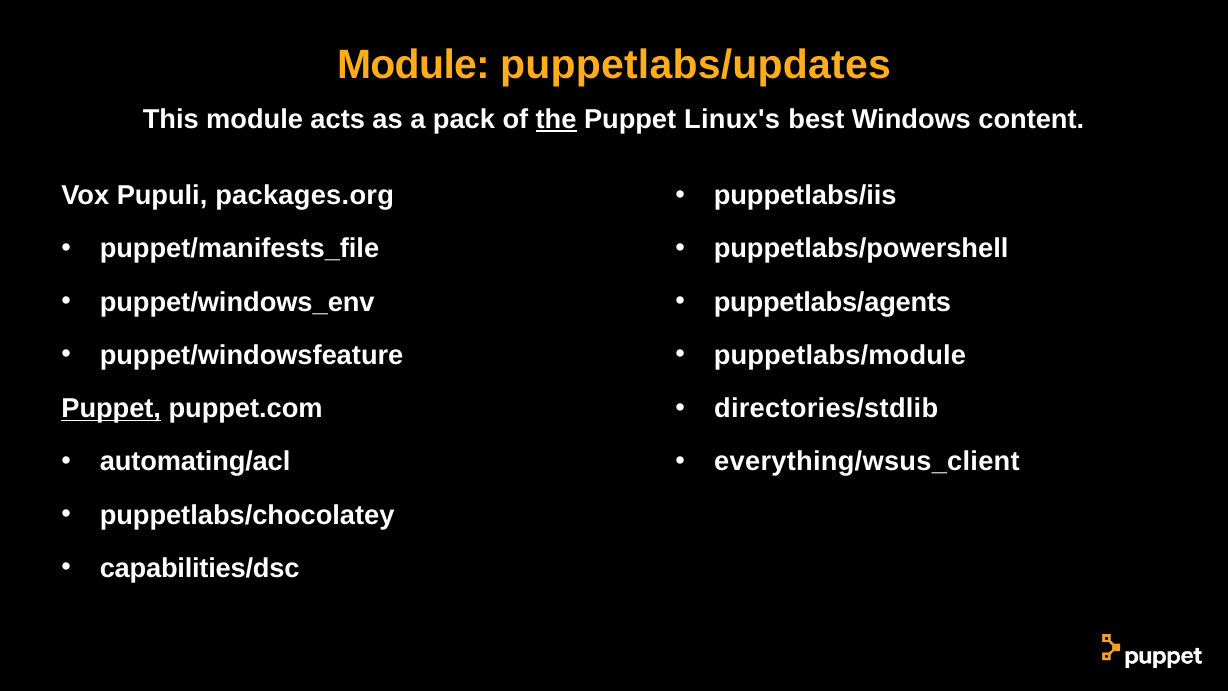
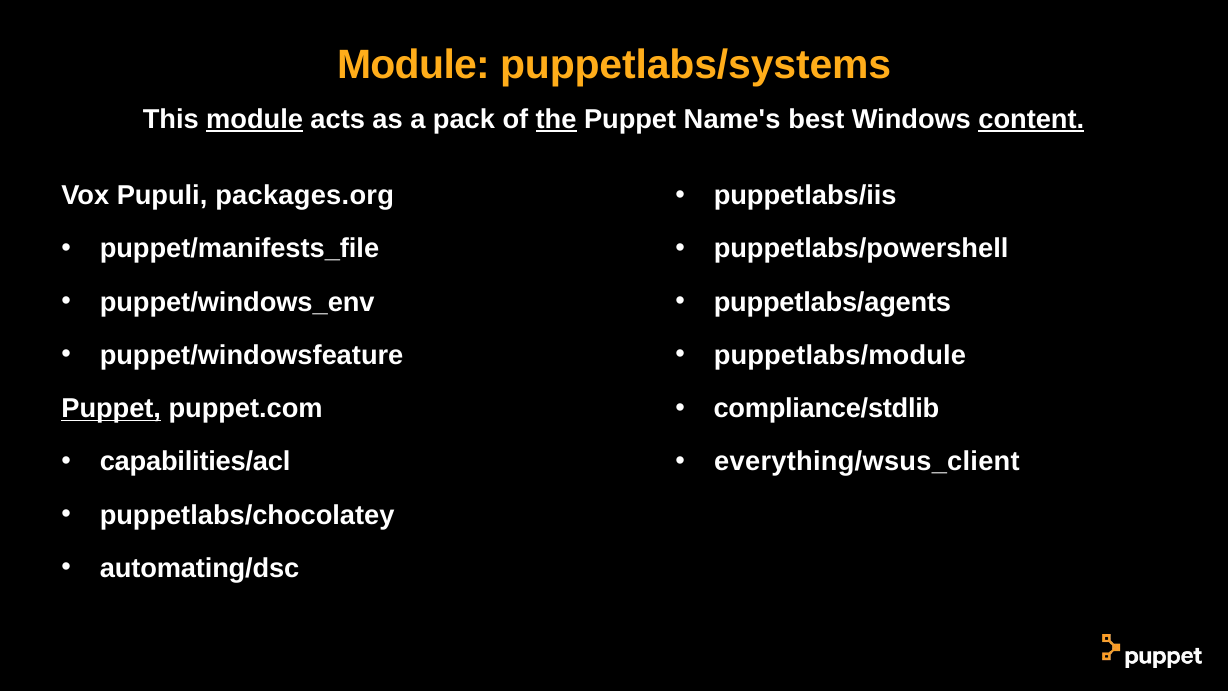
puppetlabs/updates: puppetlabs/updates -> puppetlabs/systems
module at (255, 119) underline: none -> present
Linux's: Linux's -> Name's
content underline: none -> present
directories/stdlib: directories/stdlib -> compliance/stdlib
automating/acl: automating/acl -> capabilities/acl
capabilities/dsc: capabilities/dsc -> automating/dsc
